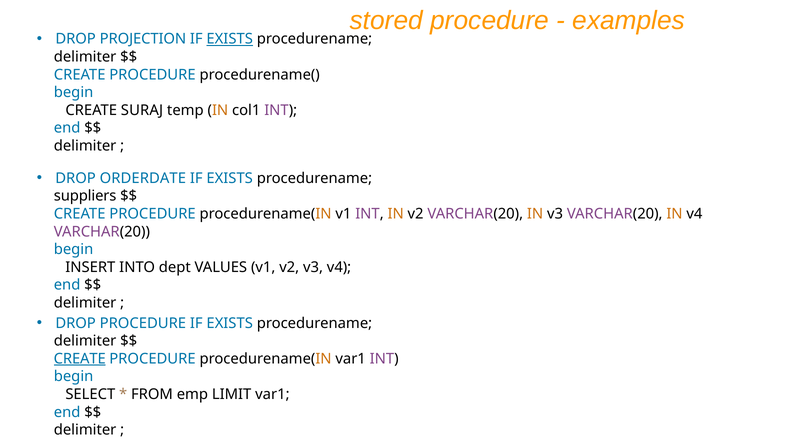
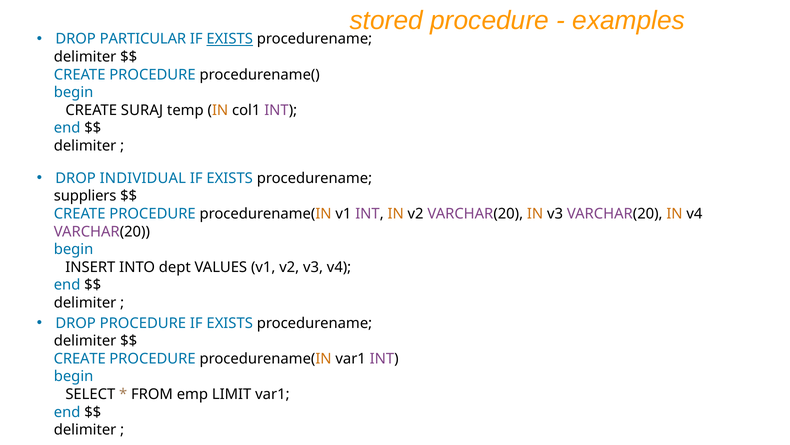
PROJECTION: PROJECTION -> PARTICULAR
ORDERDATE: ORDERDATE -> INDIVIDUAL
CREATE at (80, 358) underline: present -> none
